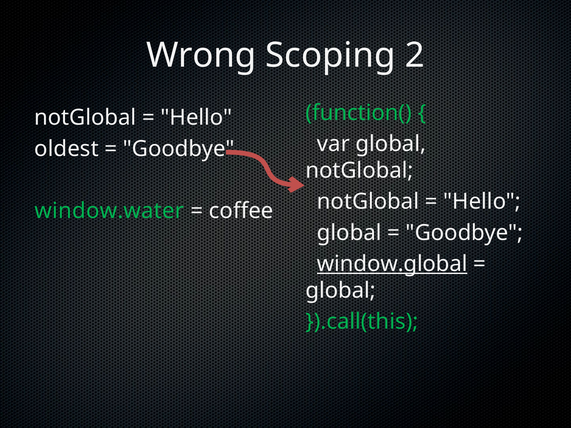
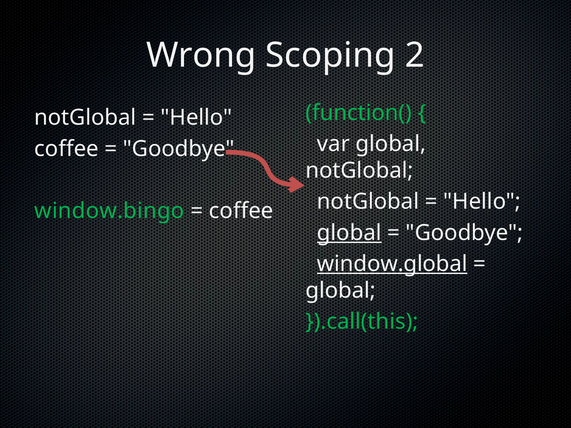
oldest at (66, 149): oldest -> coffee
window.water: window.water -> window.bingo
global at (349, 233) underline: none -> present
